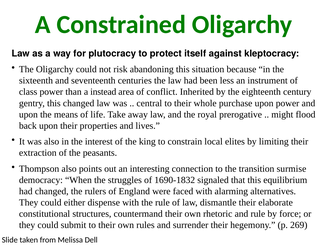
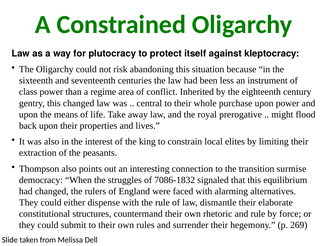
instead: instead -> regime
1690-1832: 1690-1832 -> 7086-1832
